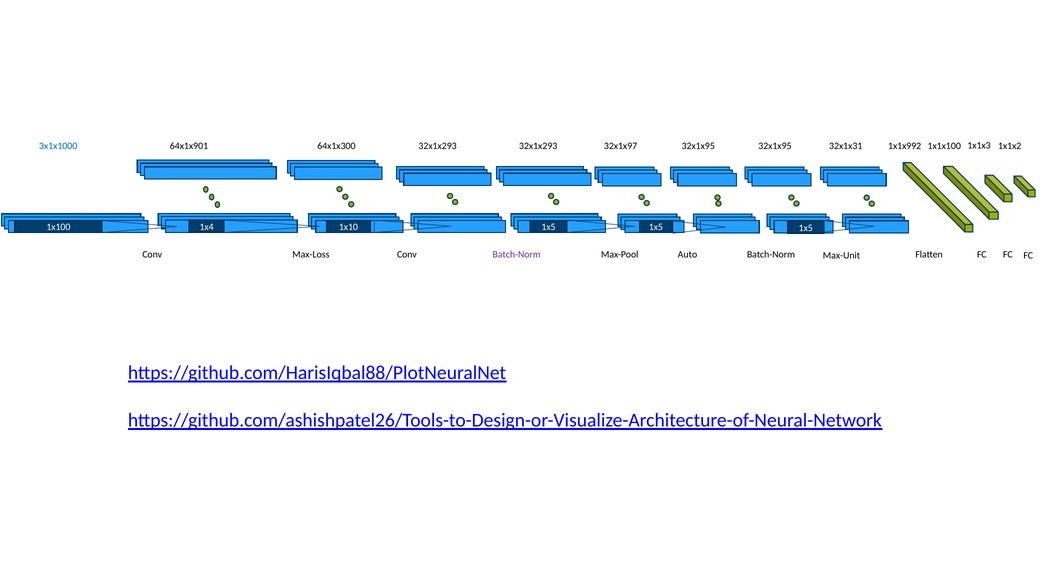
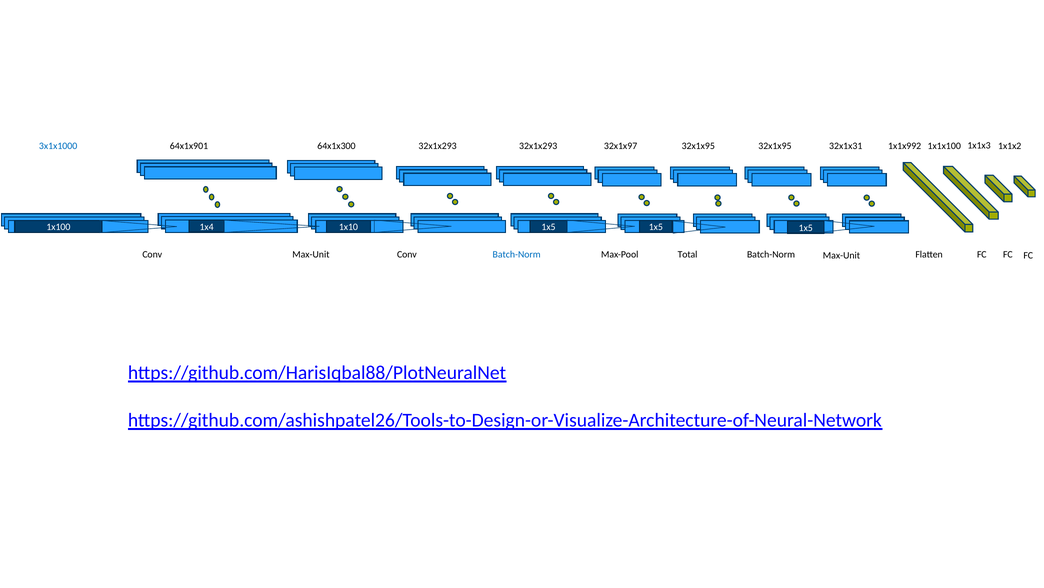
Conv Max-Loss: Max-Loss -> Max-Unit
Batch-Norm at (517, 254) colour: purple -> blue
Auto: Auto -> Total
